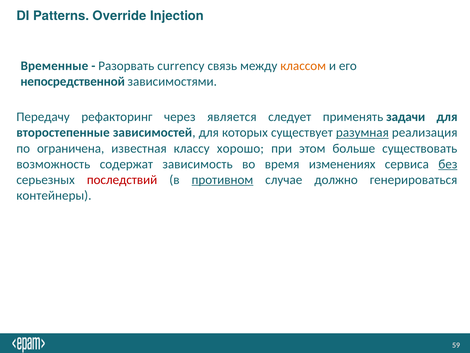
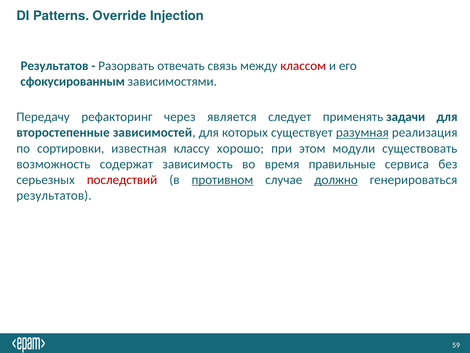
Временные at (54, 66): Временные -> Результатов
currency: currency -> отвечать
классом colour: orange -> red
непосредственной: непосредственной -> сфокусированным
ограничена: ограничена -> сортировки
больше: больше -> модули
изменениях: изменениях -> правильные
без underline: present -> none
должно underline: none -> present
контейнеры at (54, 195): контейнеры -> результатов
